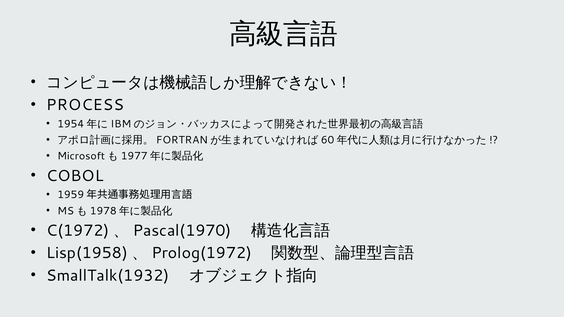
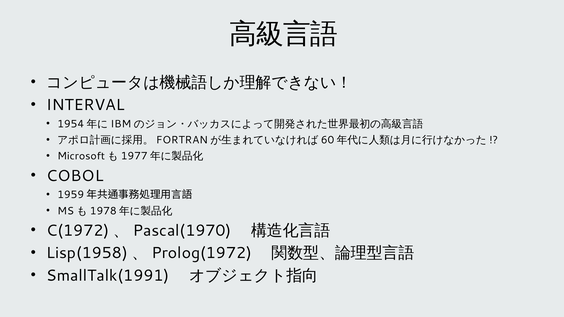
PROCESS: PROCESS -> INTERVAL
SmallTalk(1932: SmallTalk(1932 -> SmallTalk(1991
